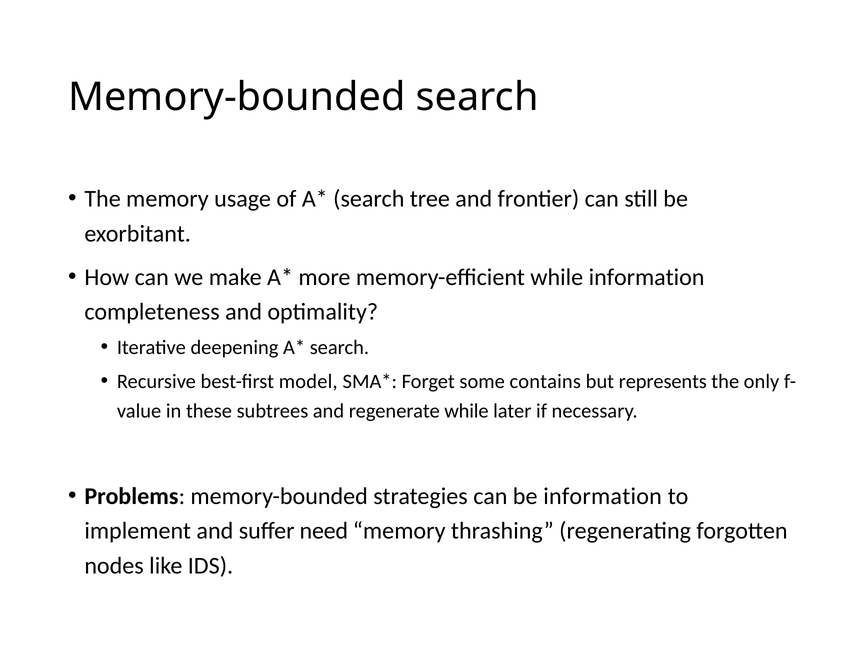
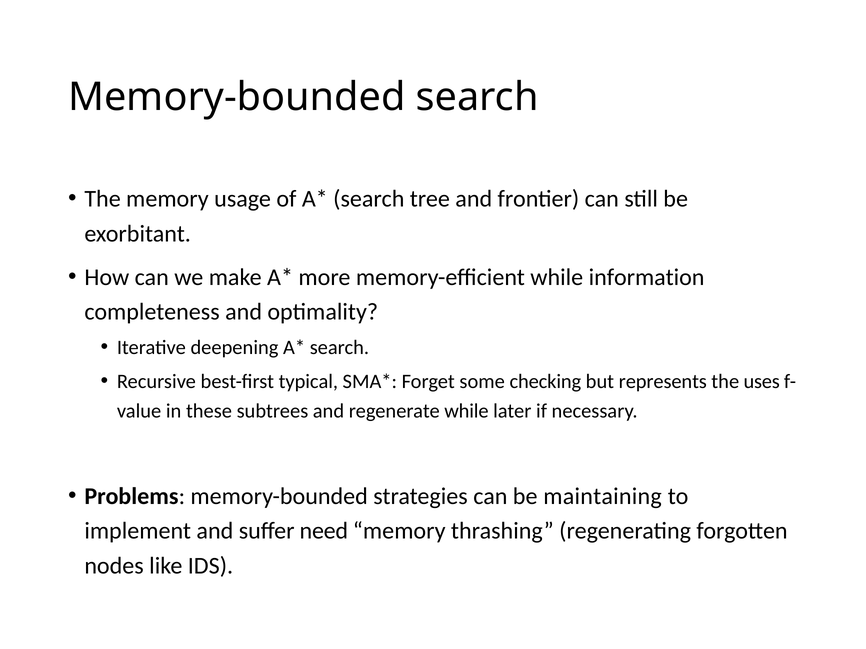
model: model -> typical
contains: contains -> checking
only: only -> uses
be information: information -> maintaining
